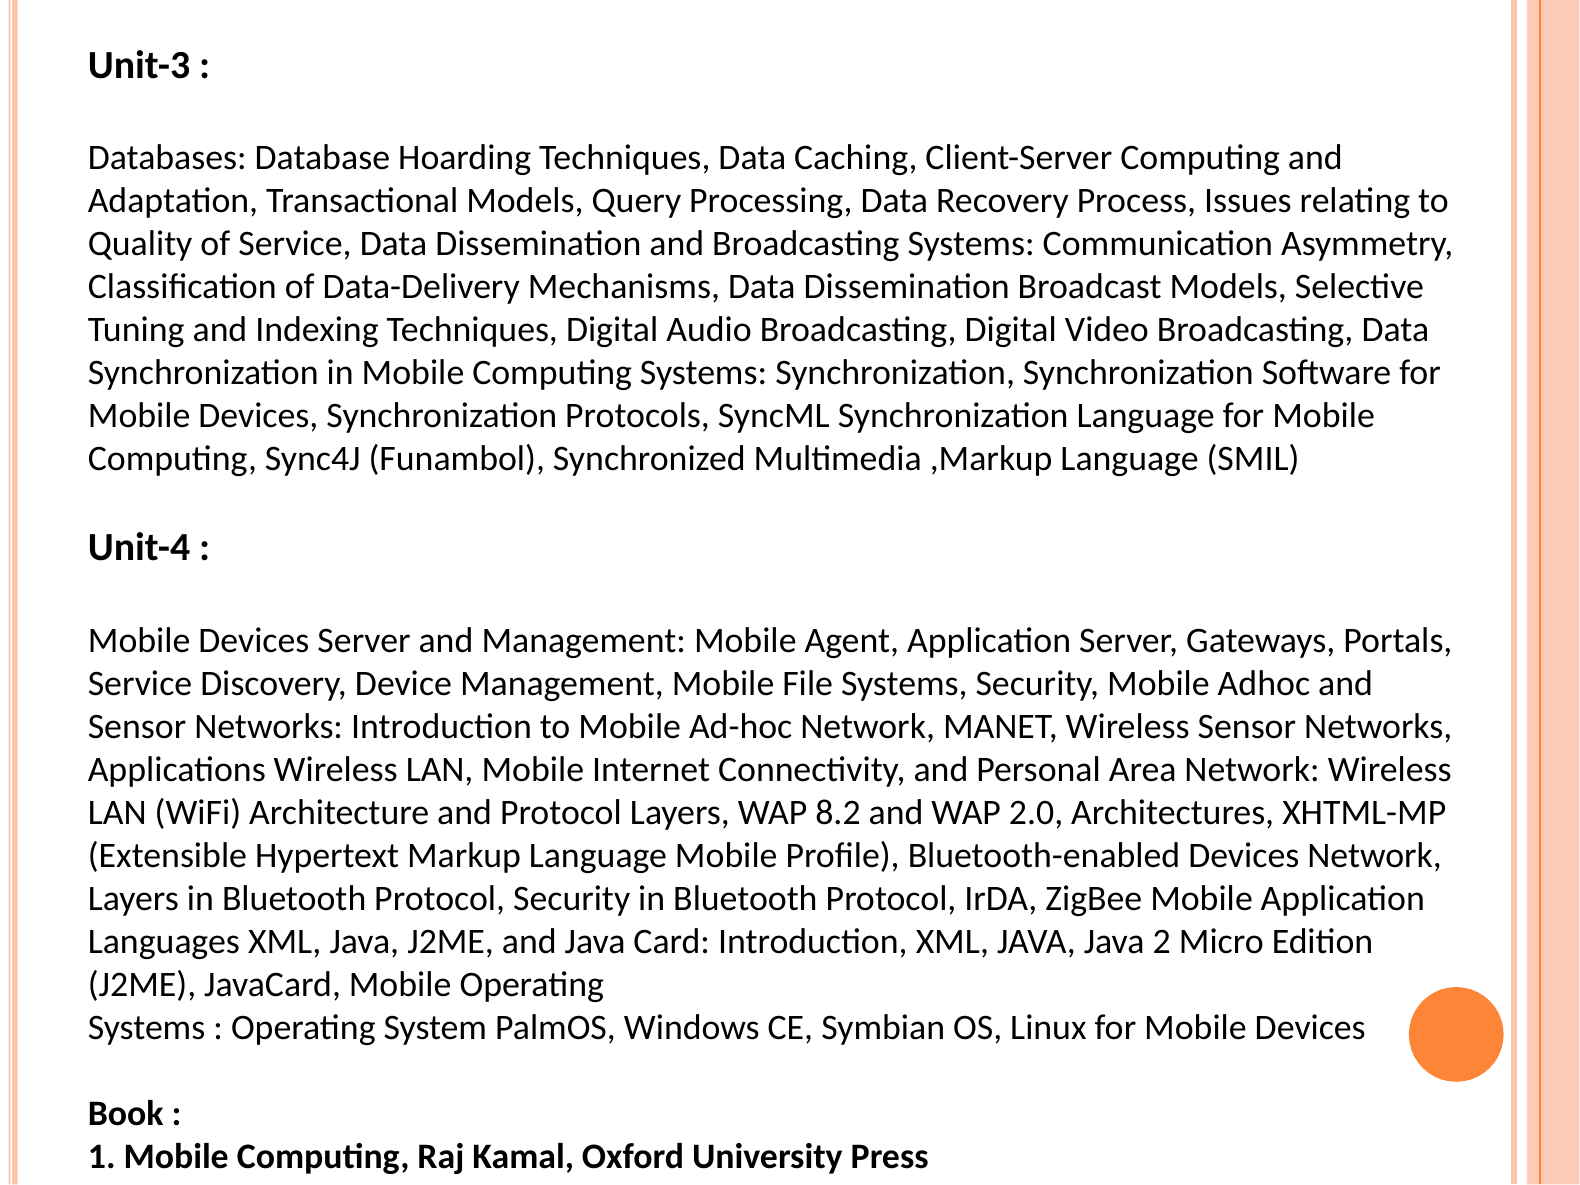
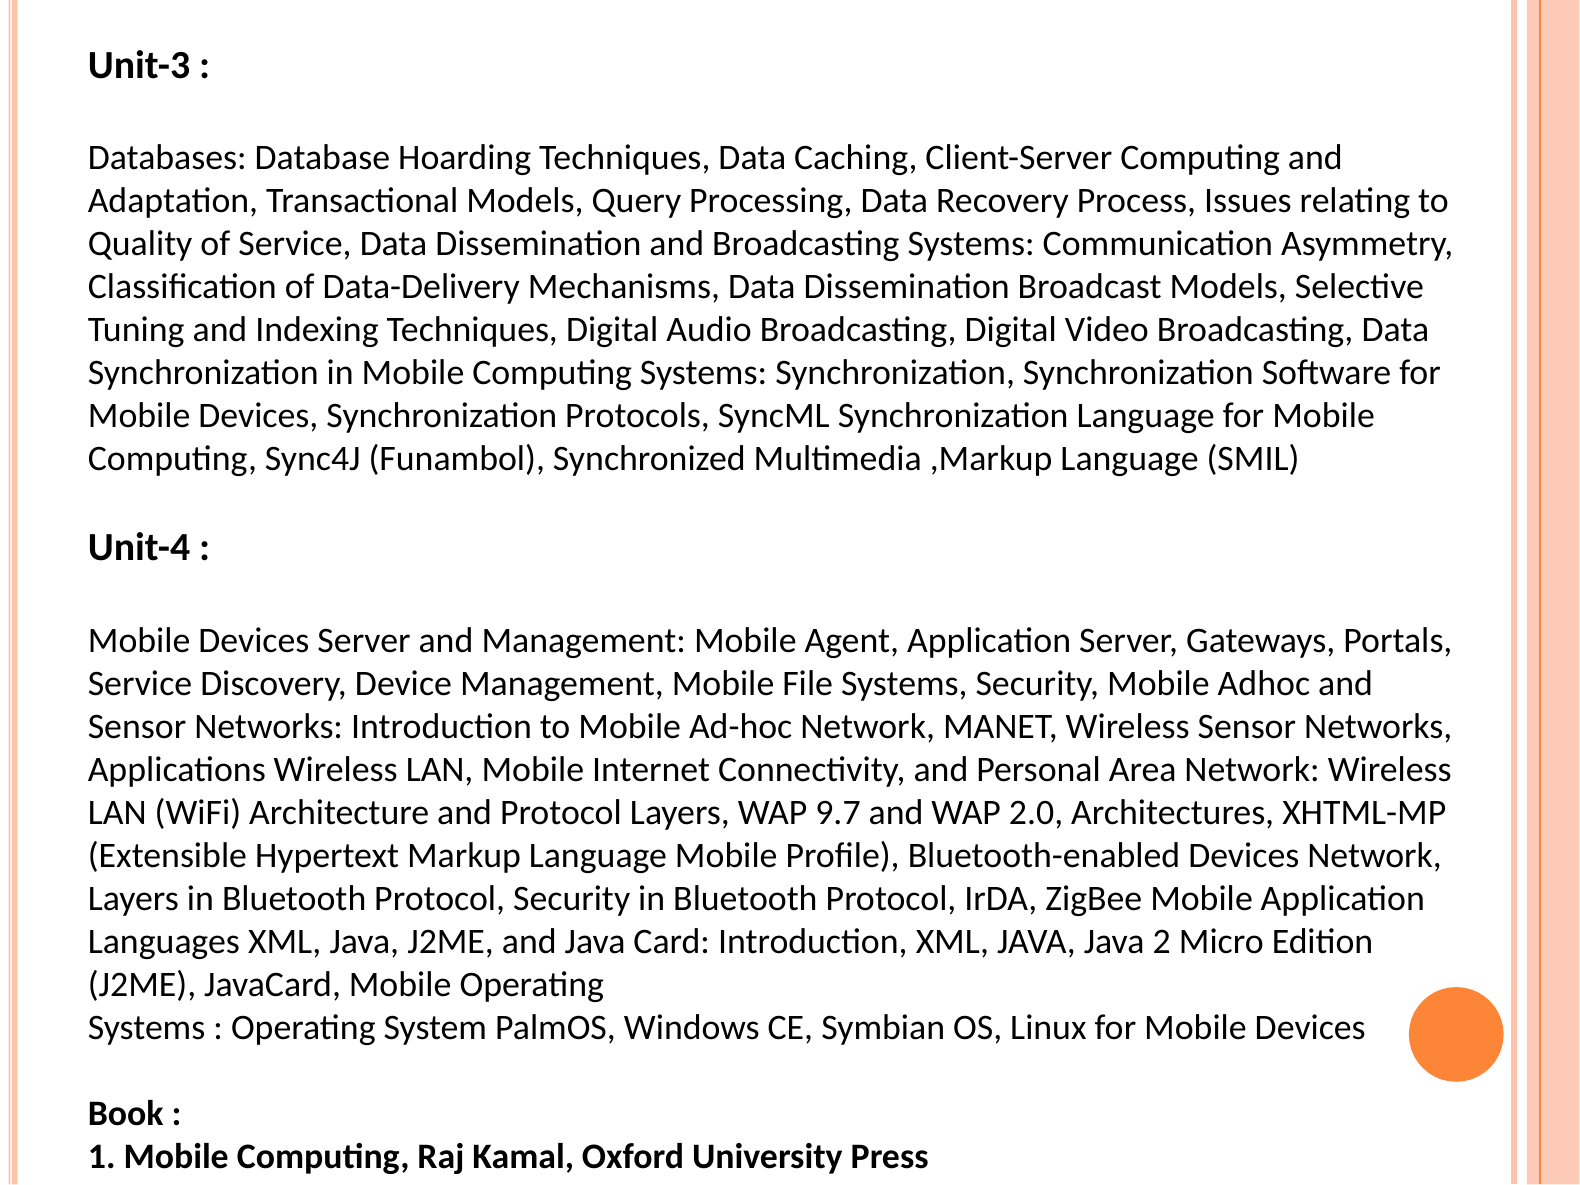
8.2: 8.2 -> 9.7
